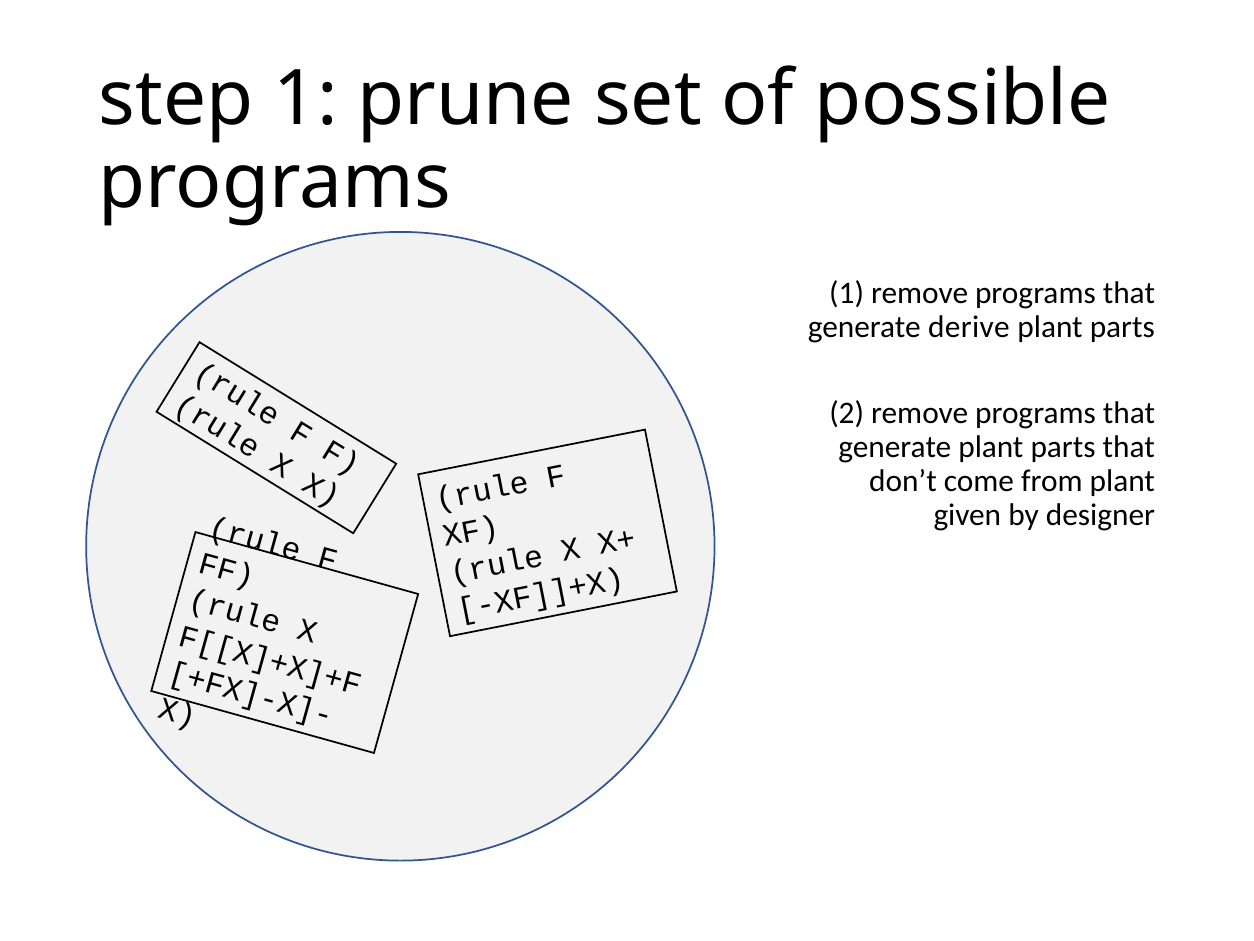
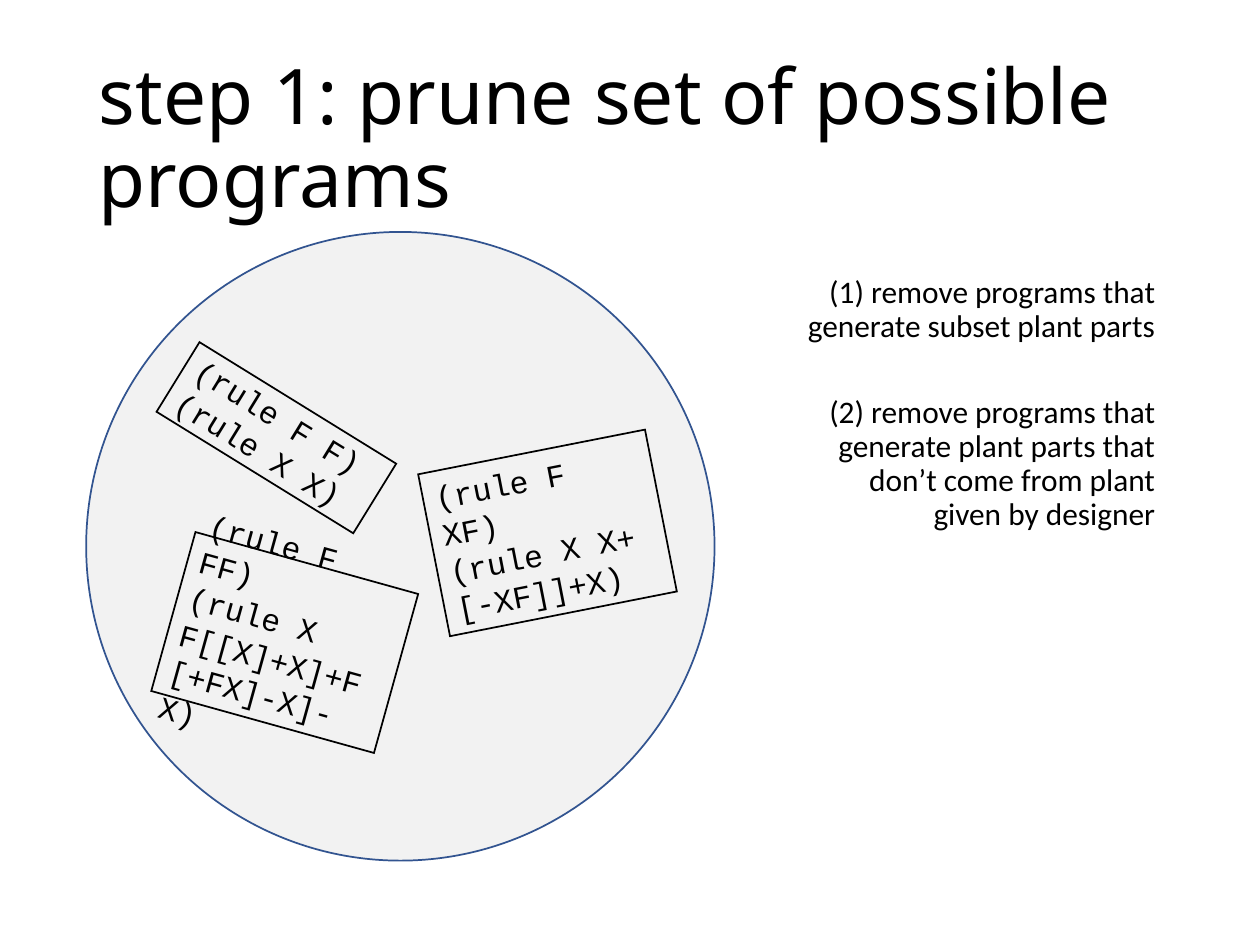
derive: derive -> subset
